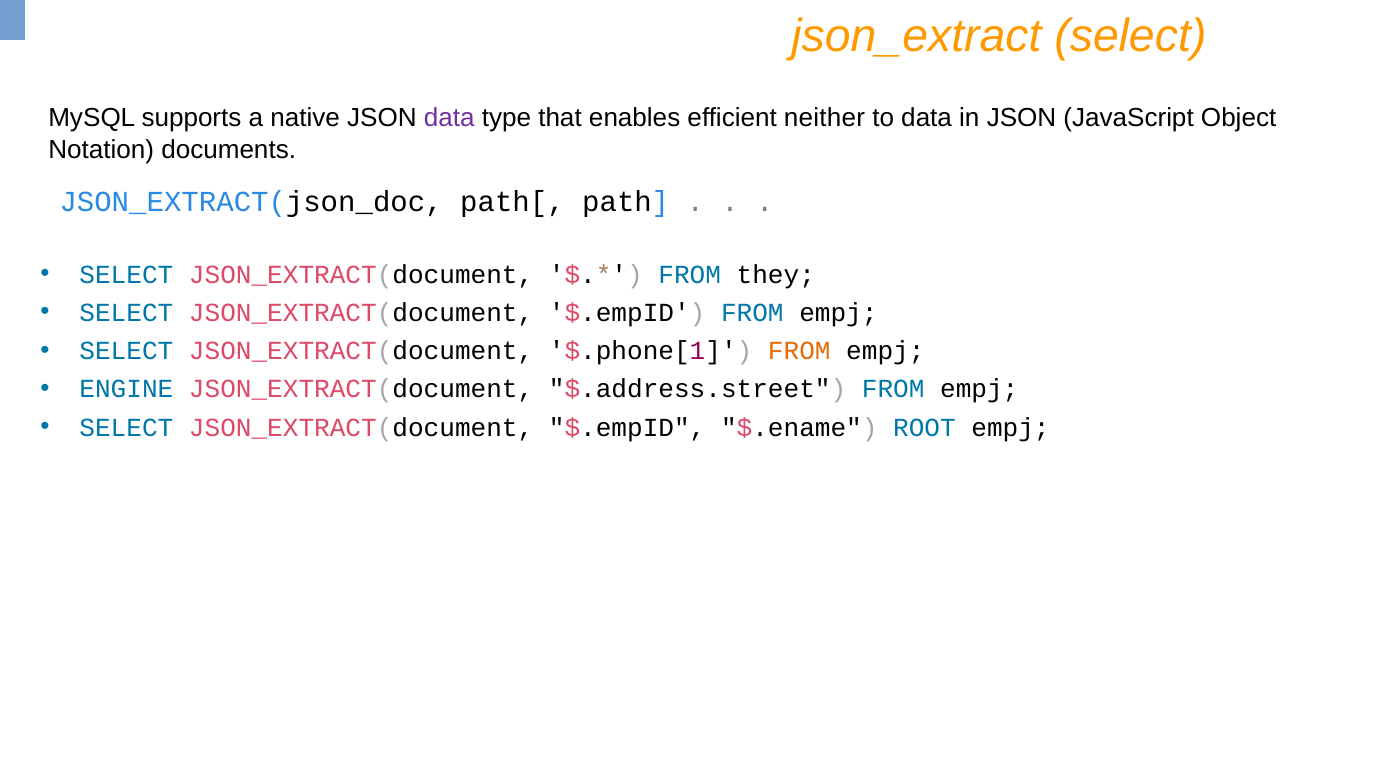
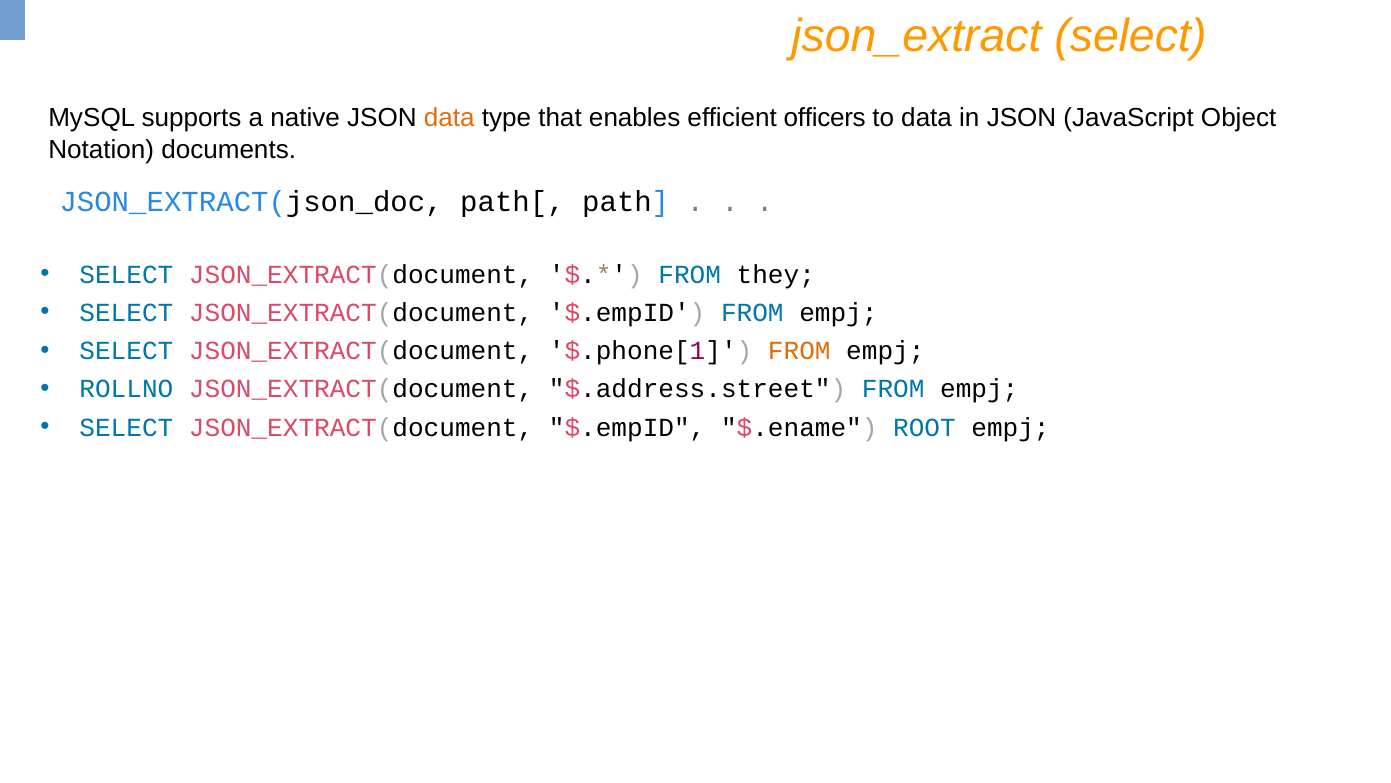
data at (449, 118) colour: purple -> orange
neither: neither -> officers
ENGINE: ENGINE -> ROLLNO
